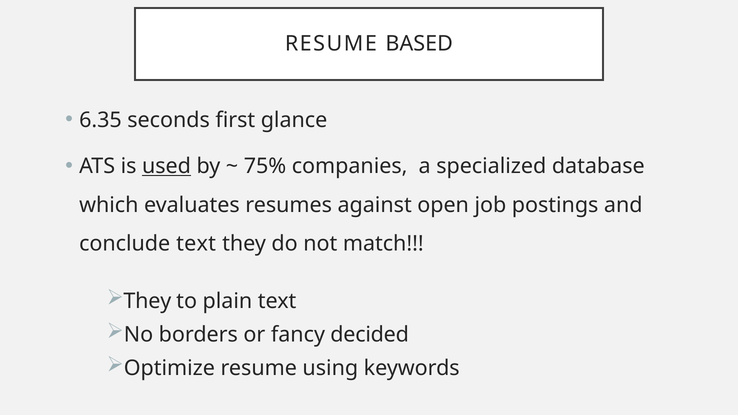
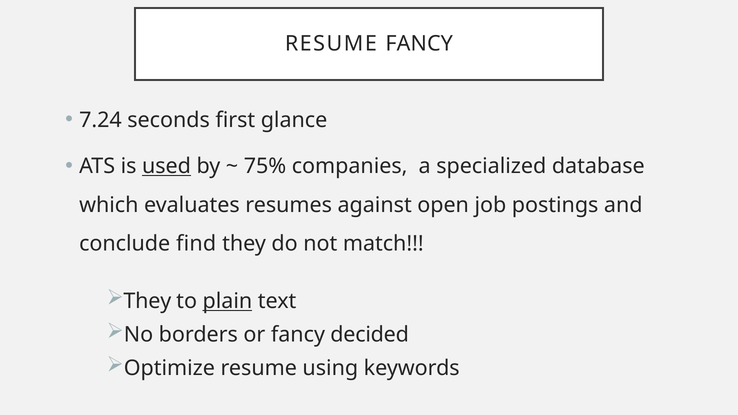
RESUME BASED: BASED -> FANCY
6.35: 6.35 -> 7.24
conclude text: text -> find
plain underline: none -> present
